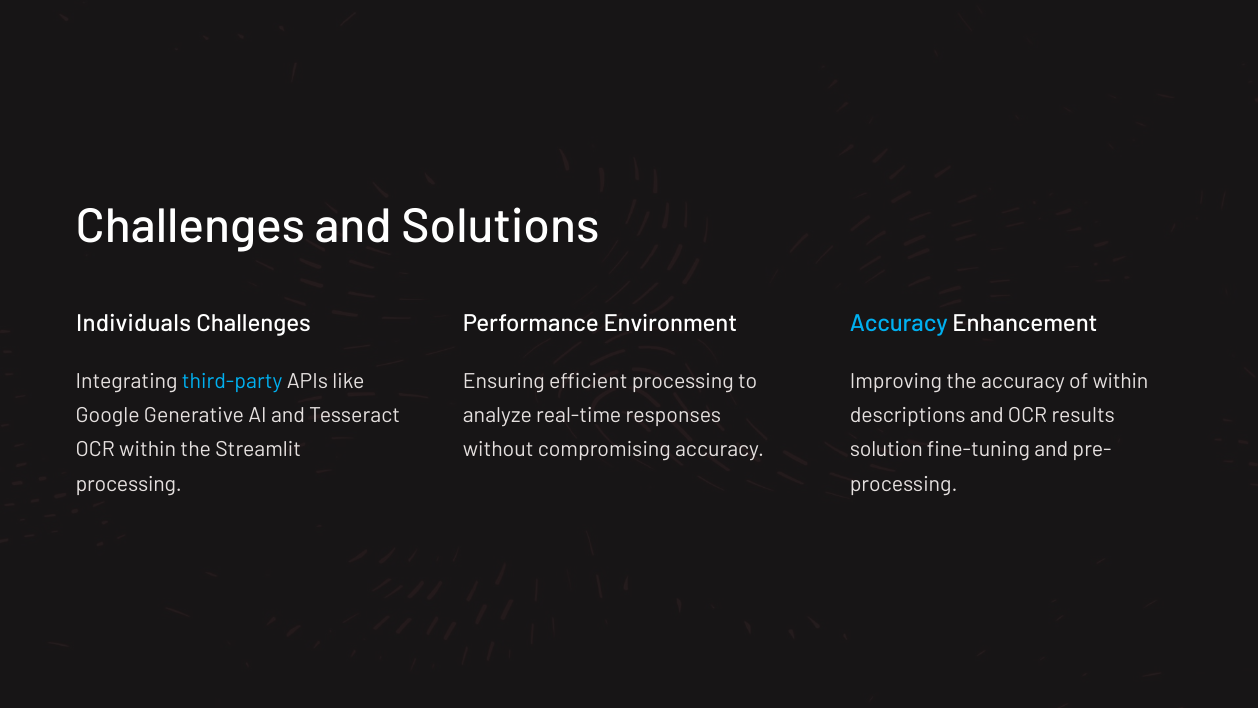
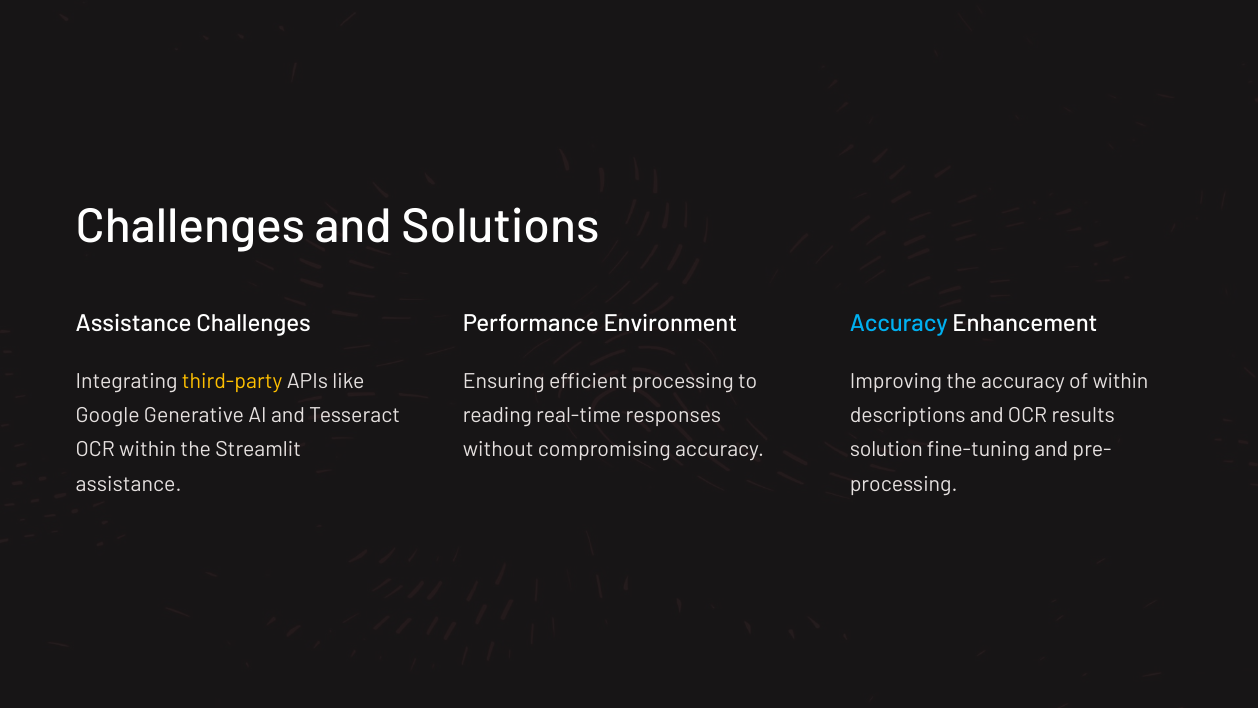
Individuals at (134, 323): Individuals -> Assistance
third-party colour: light blue -> yellow
analyze: analyze -> reading
processing at (129, 484): processing -> assistance
